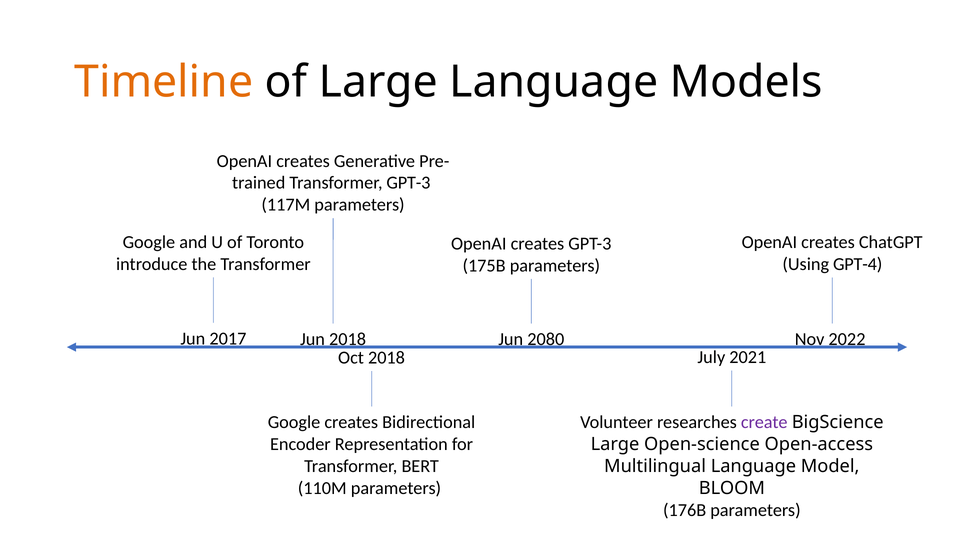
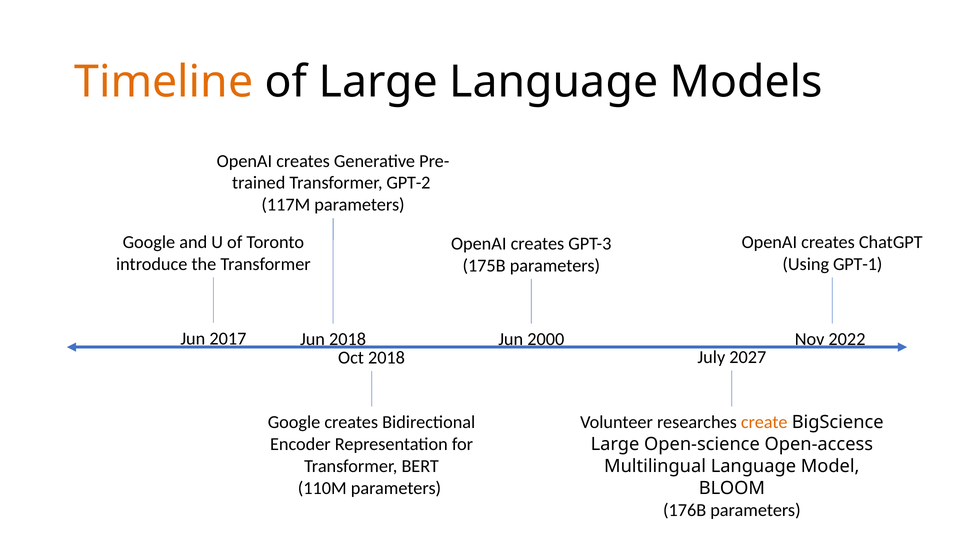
Transformer GPT-3: GPT-3 -> GPT-2
GPT-4: GPT-4 -> GPT-1
2080: 2080 -> 2000
2021: 2021 -> 2027
create colour: purple -> orange
